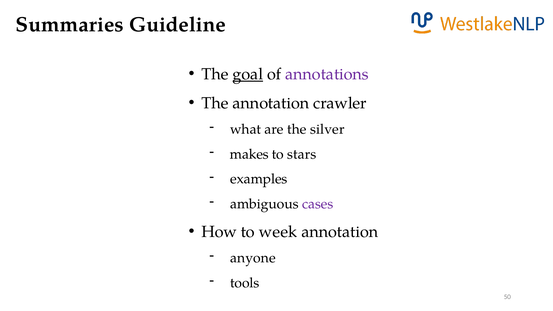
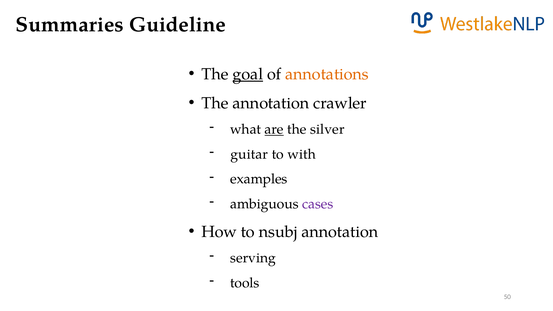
annotations colour: purple -> orange
are underline: none -> present
makes: makes -> guitar
stars: stars -> with
week: week -> nsubj
anyone: anyone -> serving
